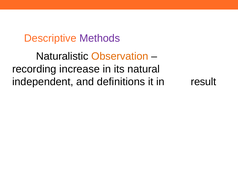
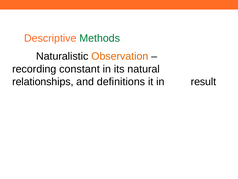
Methods colour: purple -> green
increase: increase -> constant
independent: independent -> relationships
